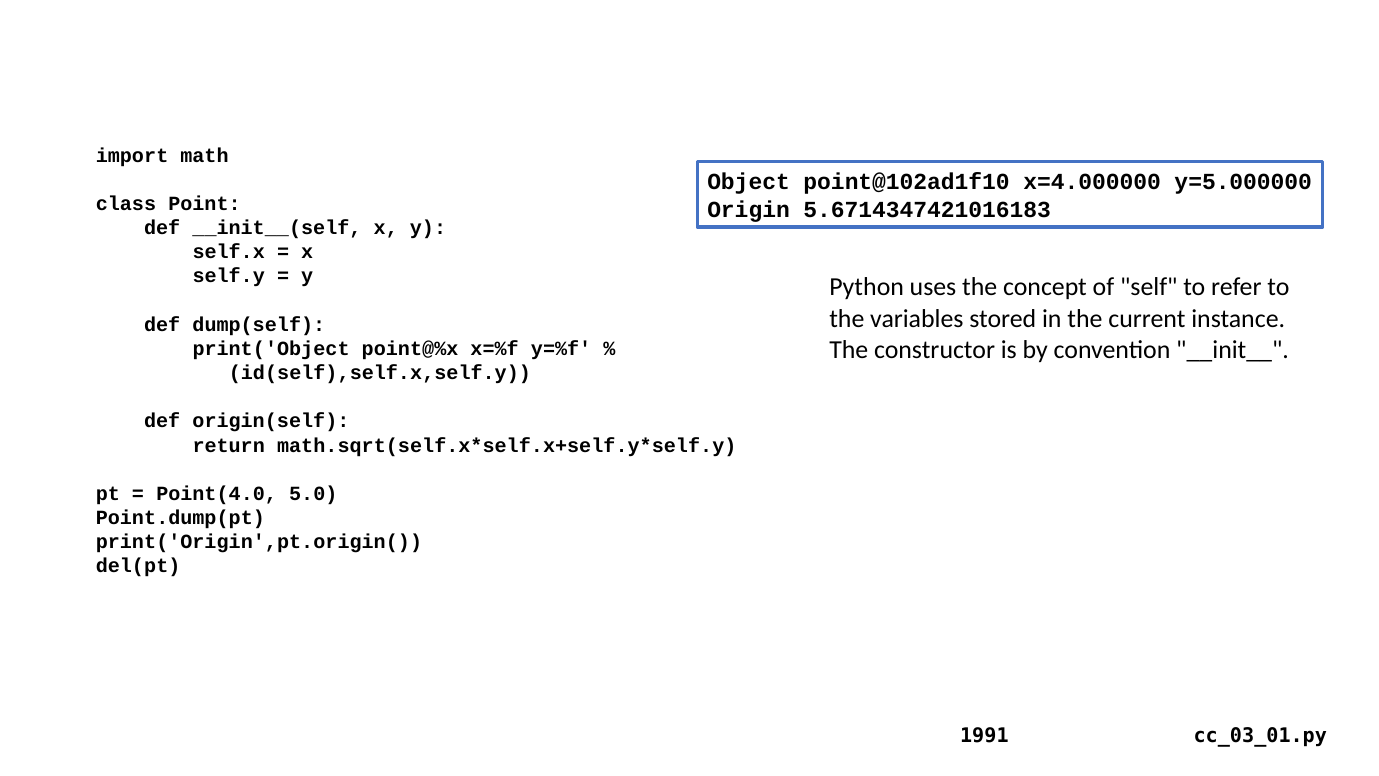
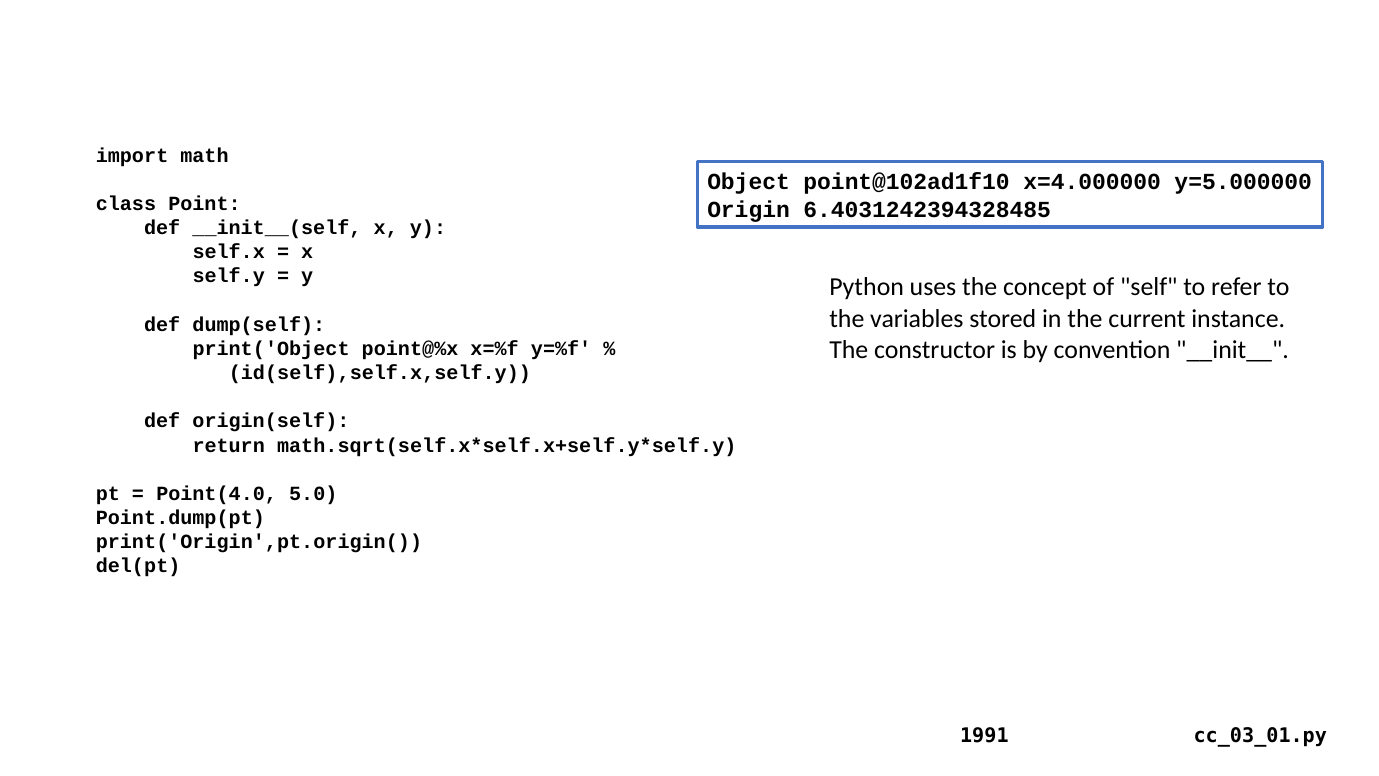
5.6714347421016183: 5.6714347421016183 -> 6.4031242394328485
